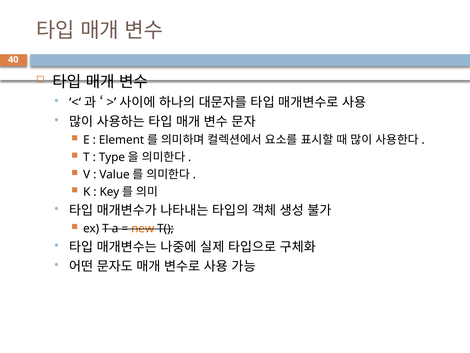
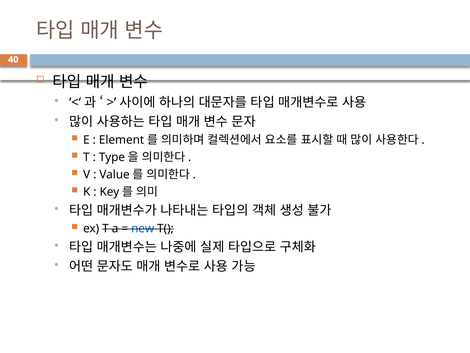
new colour: orange -> blue
